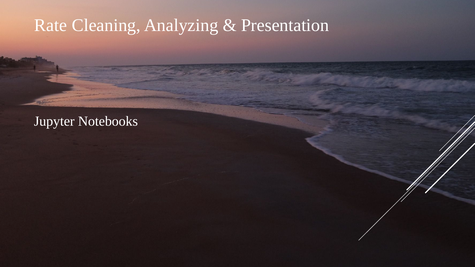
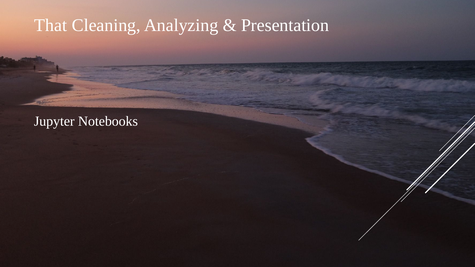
Rate: Rate -> That
